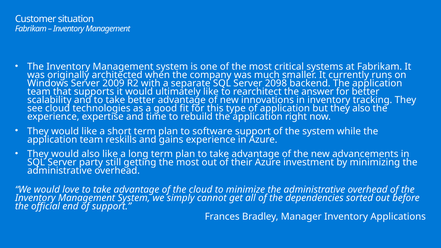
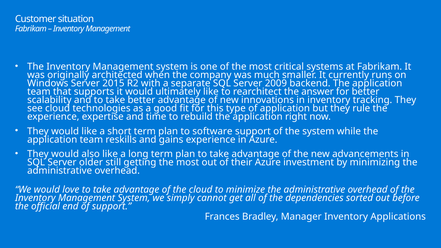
2009: 2009 -> 2015
2098: 2098 -> 2009
they also: also -> rule
party: party -> older
